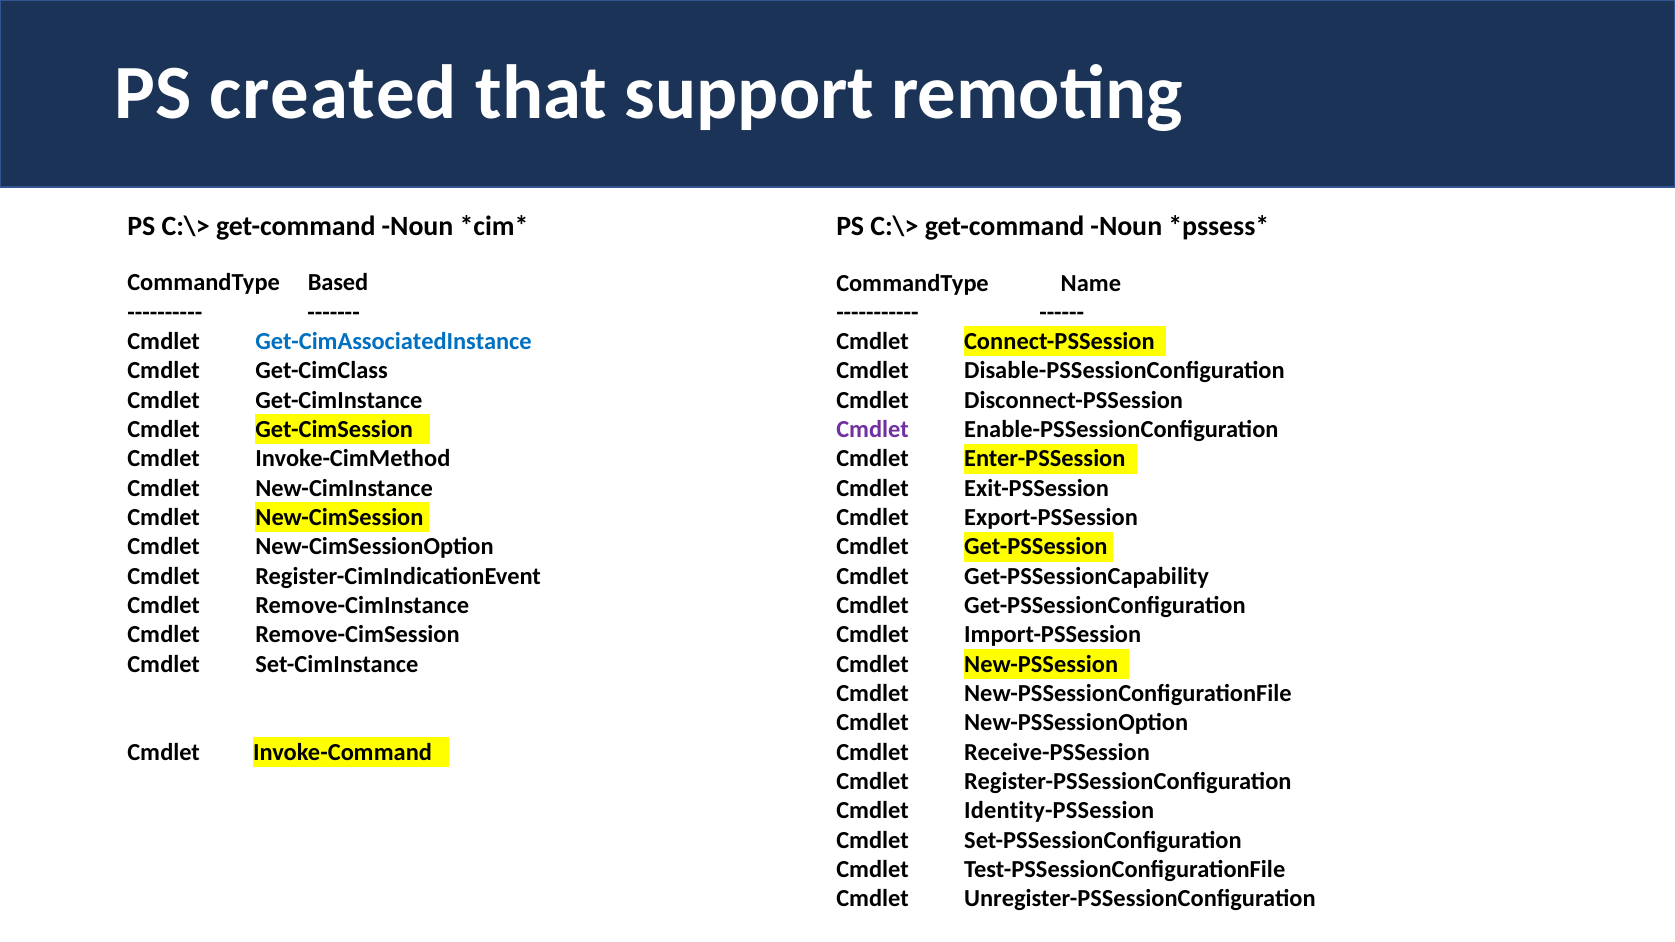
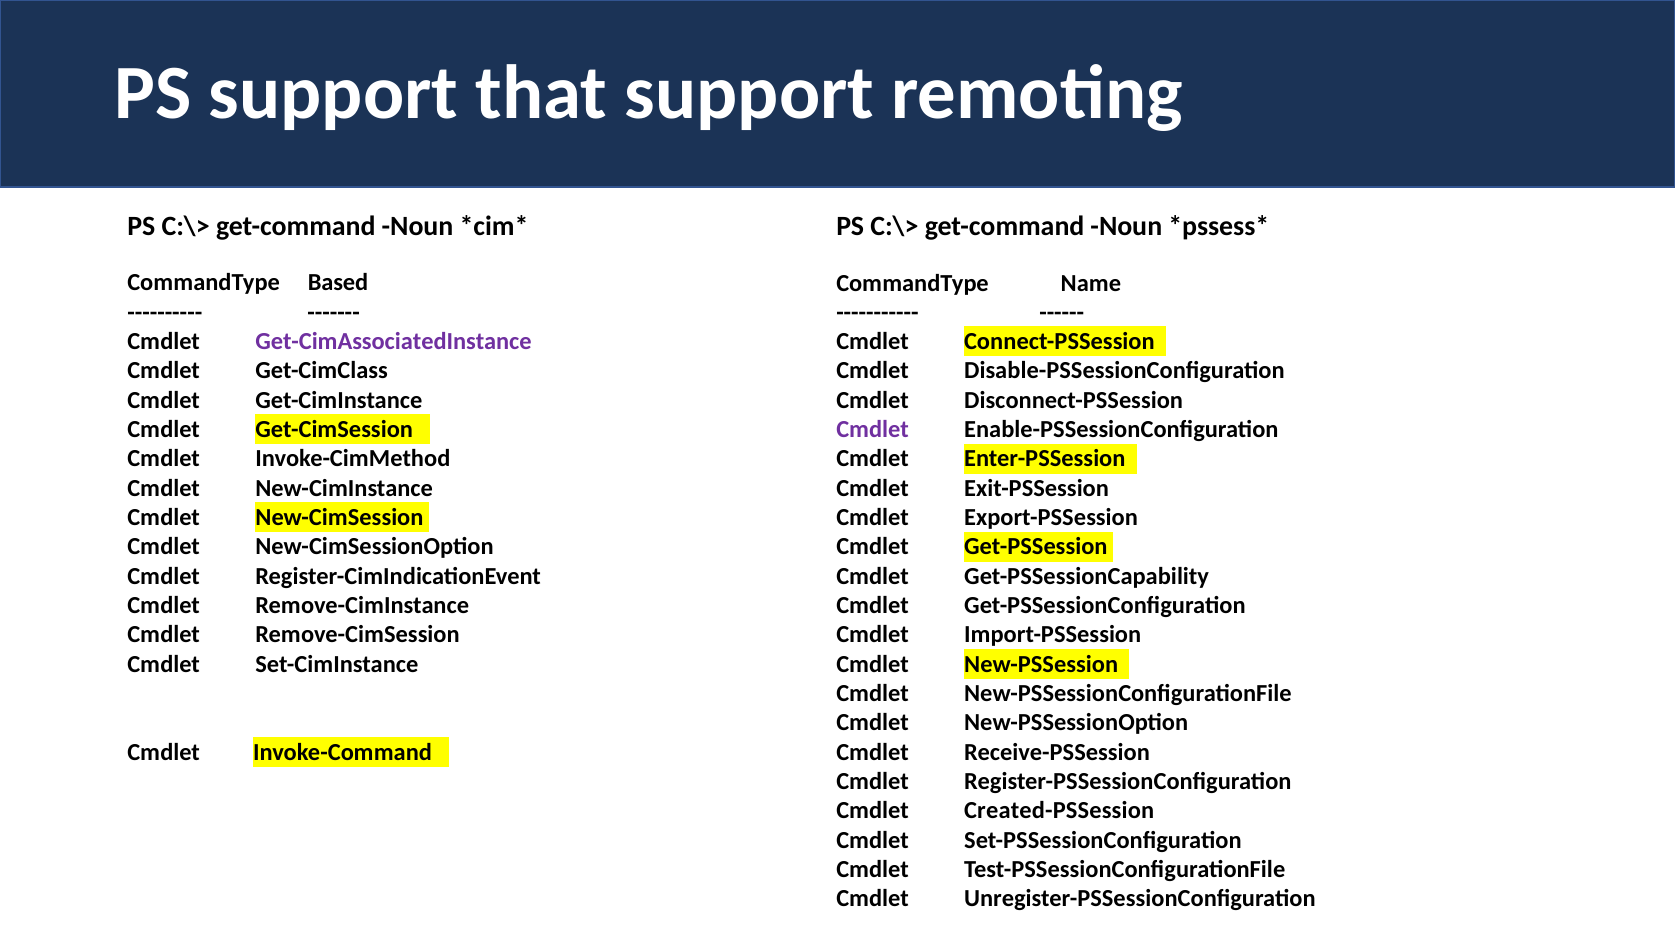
PS created: created -> support
Get-CimAssociatedInstance colour: blue -> purple
Identity-PSSession: Identity-PSSession -> Created-PSSession
